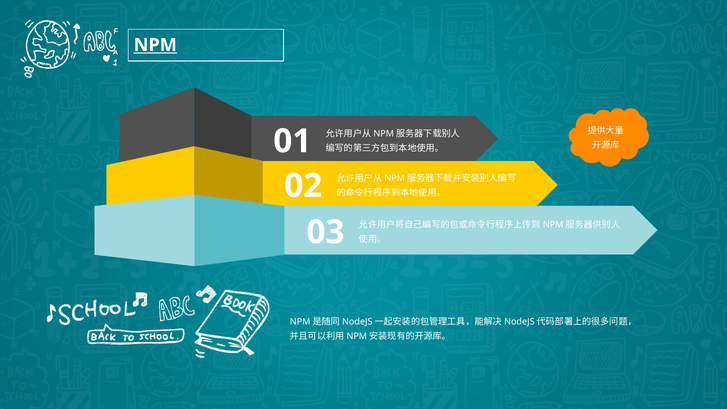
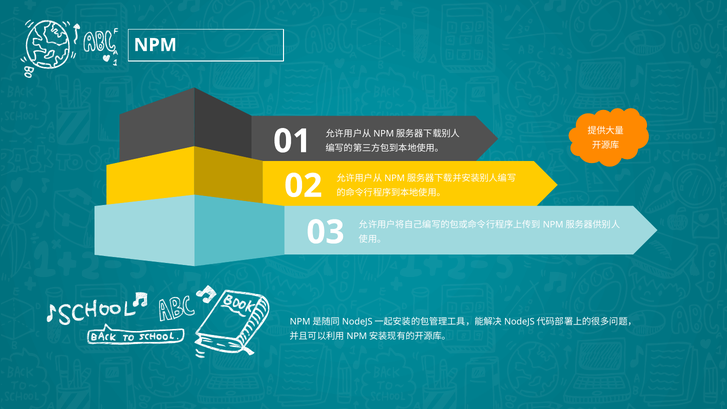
NPM underline: present -> none
